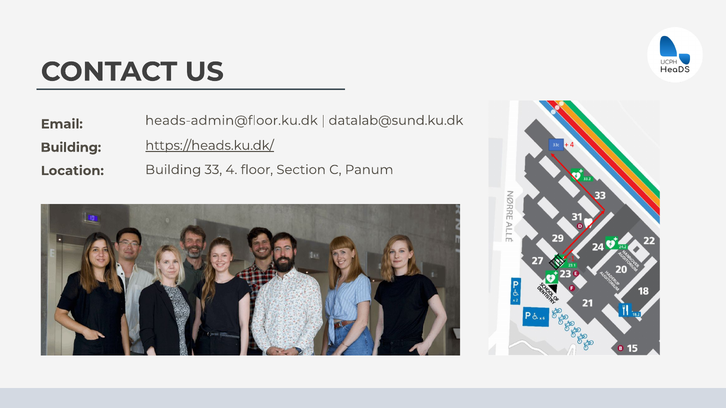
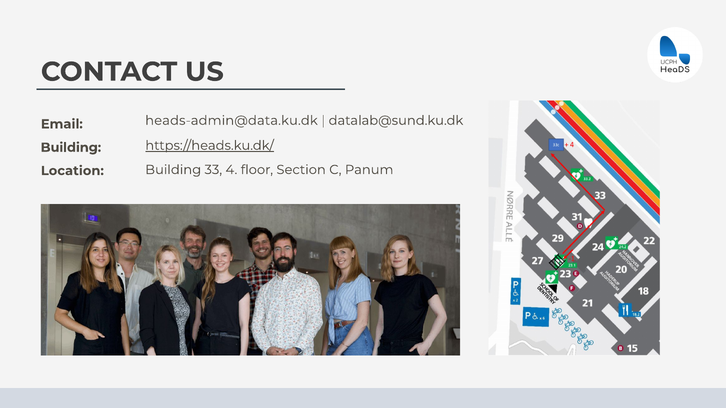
heads-admin@floor.ku.dk: heads-admin@floor.ku.dk -> heads-admin@data.ku.dk
